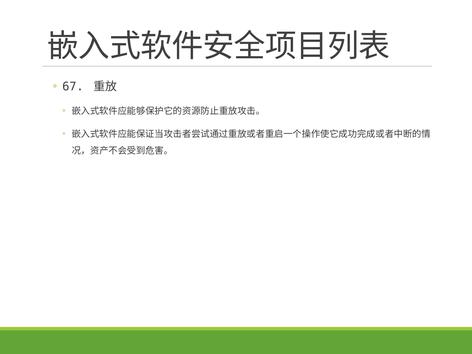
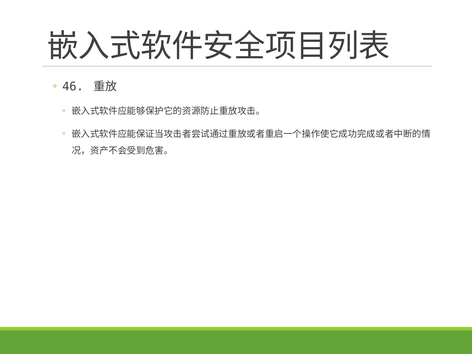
67: 67 -> 46
